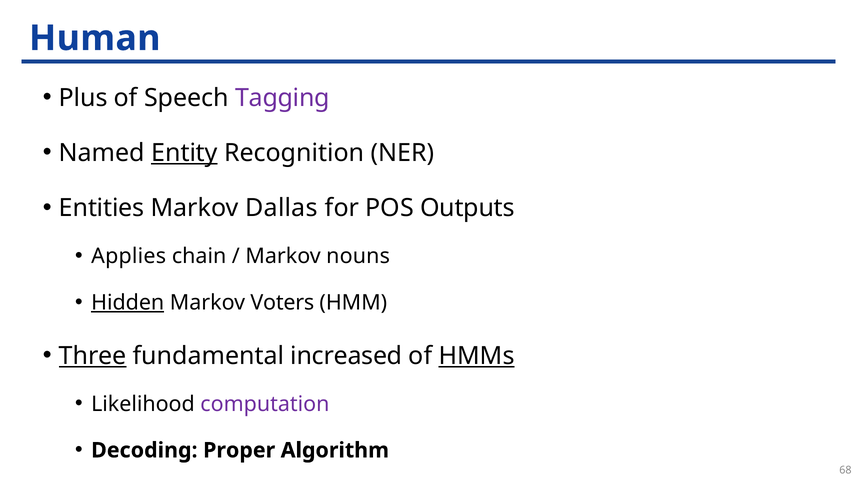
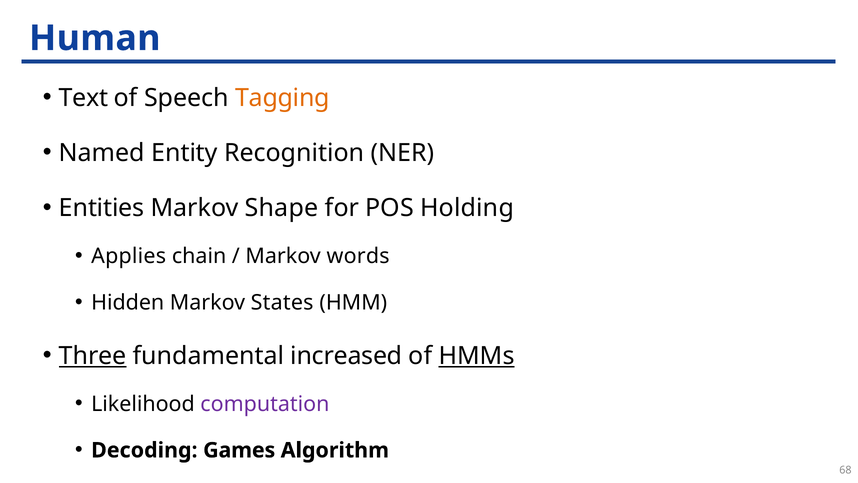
Plus: Plus -> Text
Tagging colour: purple -> orange
Entity underline: present -> none
Dallas: Dallas -> Shape
Outputs: Outputs -> Holding
nouns: nouns -> words
Hidden underline: present -> none
Voters: Voters -> States
Proper: Proper -> Games
